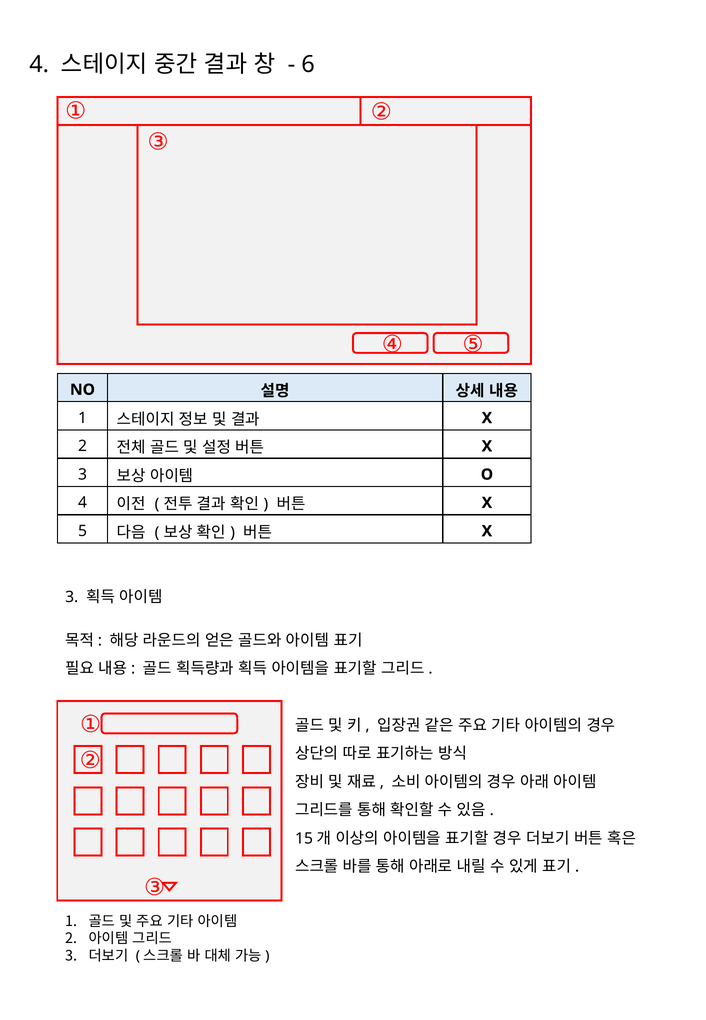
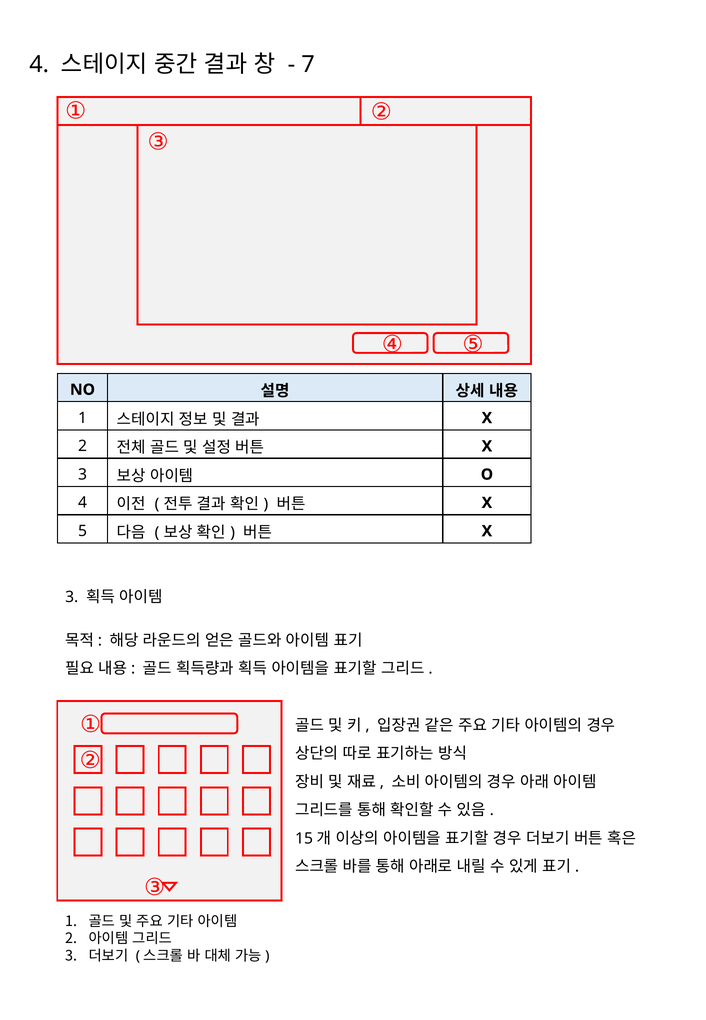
6: 6 -> 7
